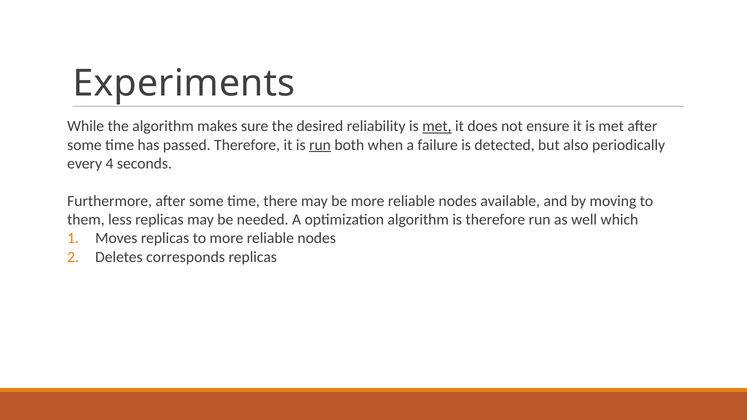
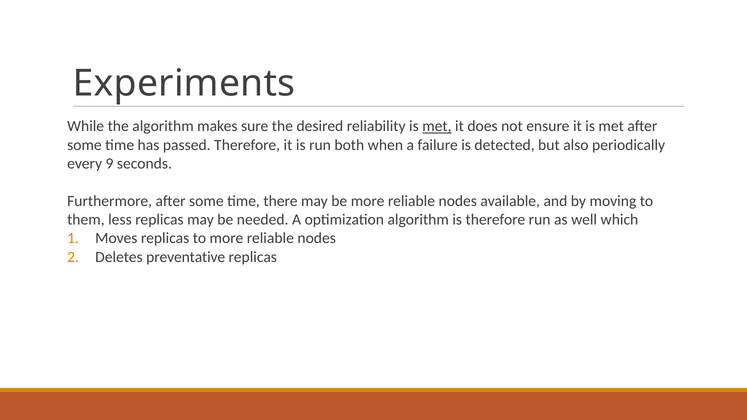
run at (320, 145) underline: present -> none
4: 4 -> 9
corresponds: corresponds -> preventative
